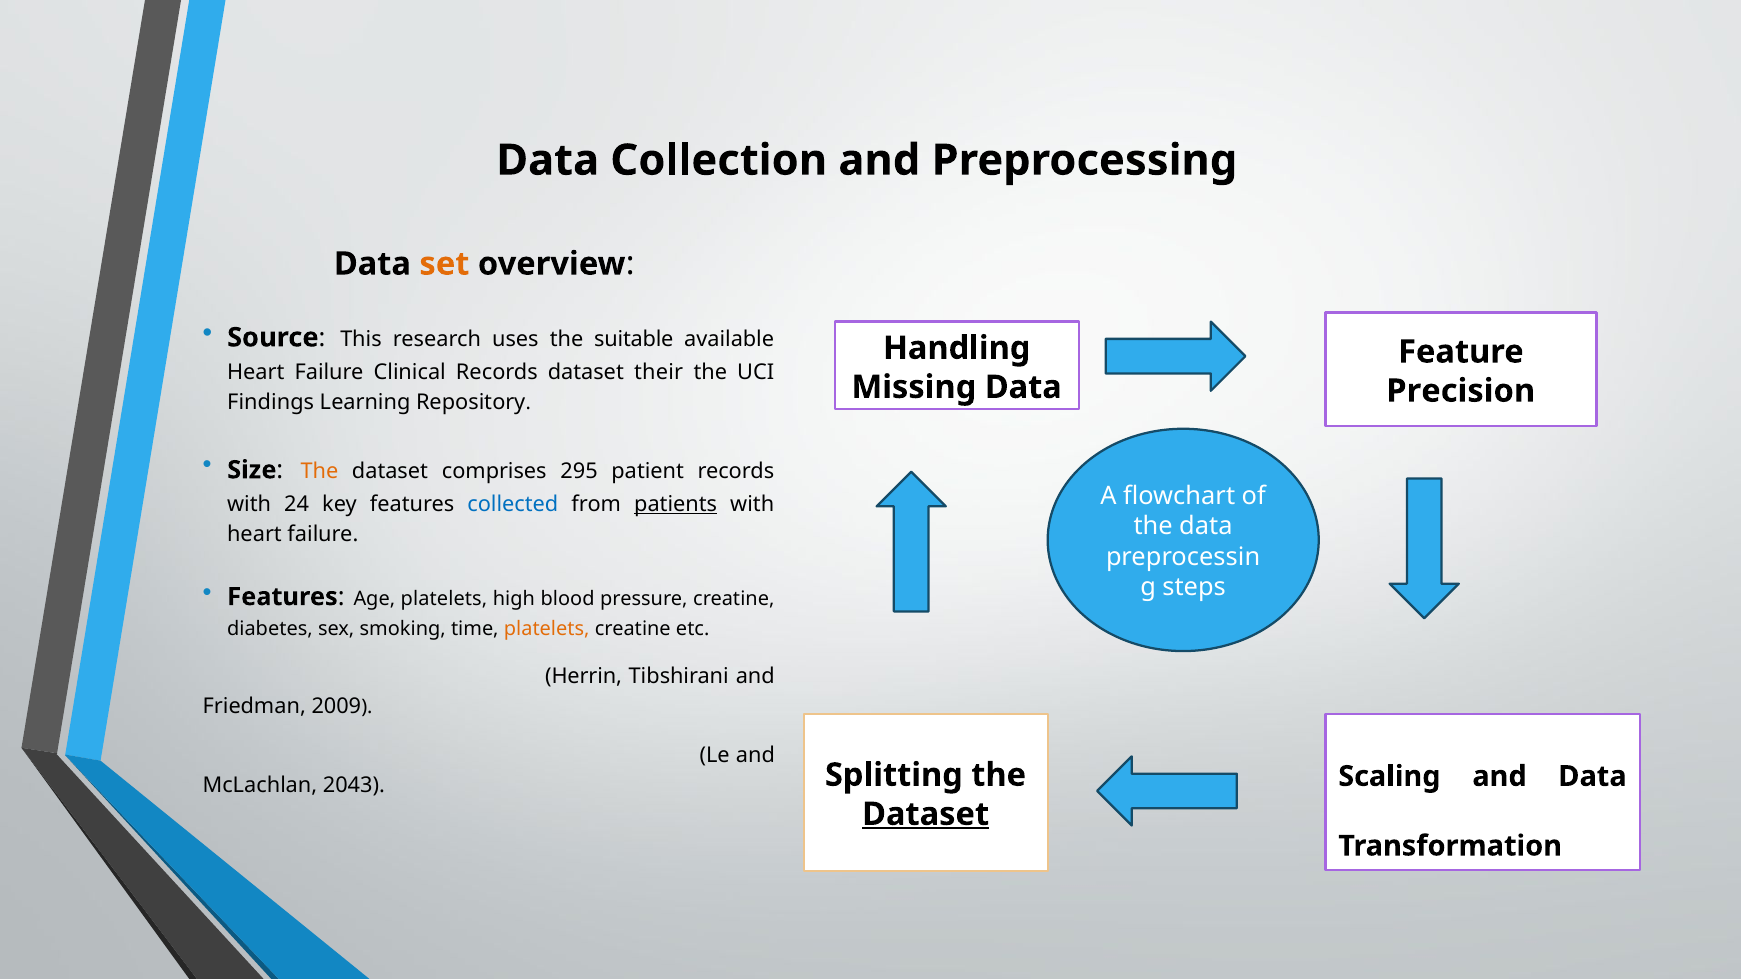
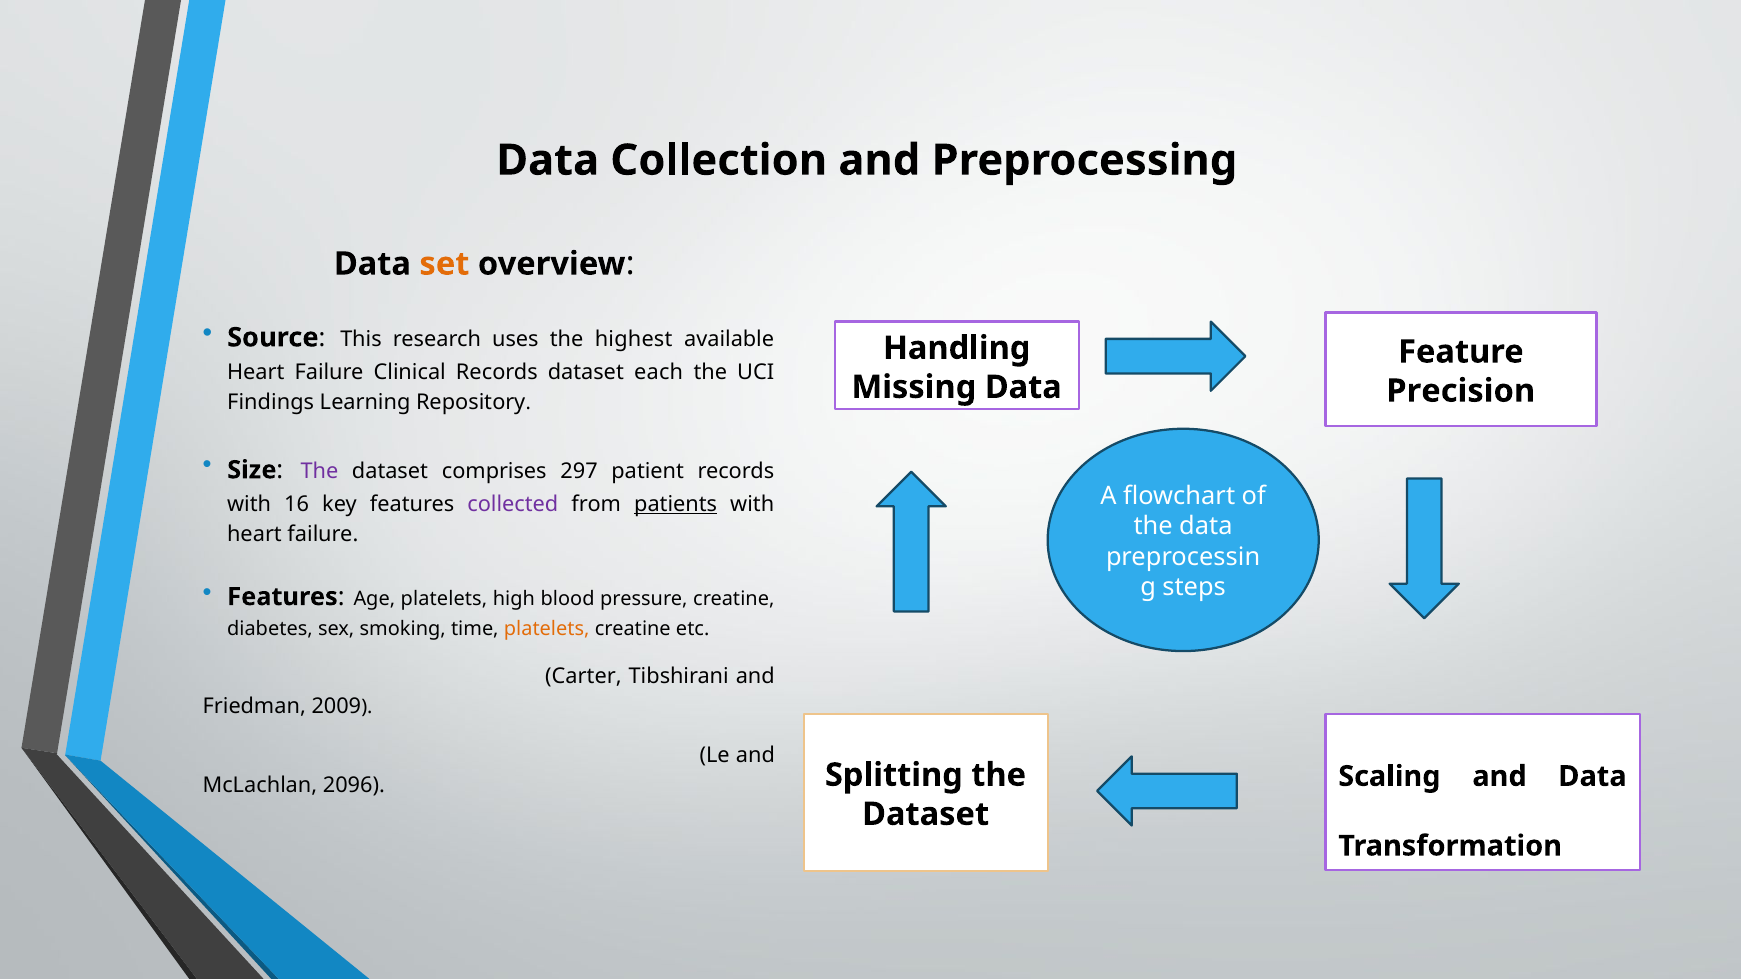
suitable: suitable -> highest
their: their -> each
The at (319, 471) colour: orange -> purple
295: 295 -> 297
24: 24 -> 16
collected colour: blue -> purple
Herrin: Herrin -> Carter
2043: 2043 -> 2096
Dataset at (926, 814) underline: present -> none
